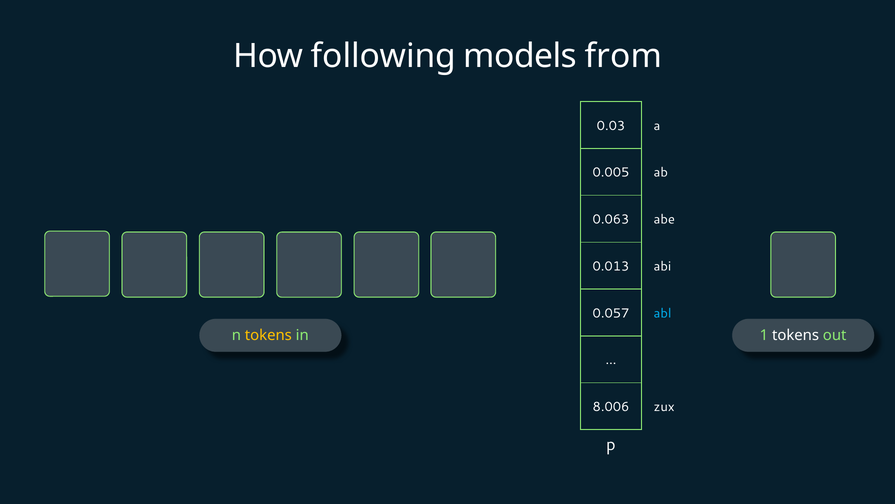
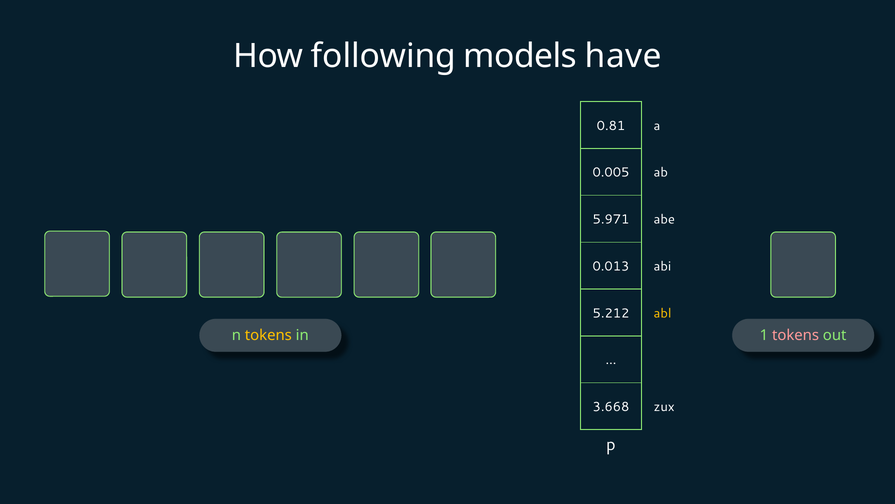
from: from -> have
0.03: 0.03 -> 0.81
0.063: 0.063 -> 5.971
0.057: 0.057 -> 5.212
abl colour: light blue -> yellow
tokens at (796, 335) colour: white -> pink
8.006: 8.006 -> 3.668
